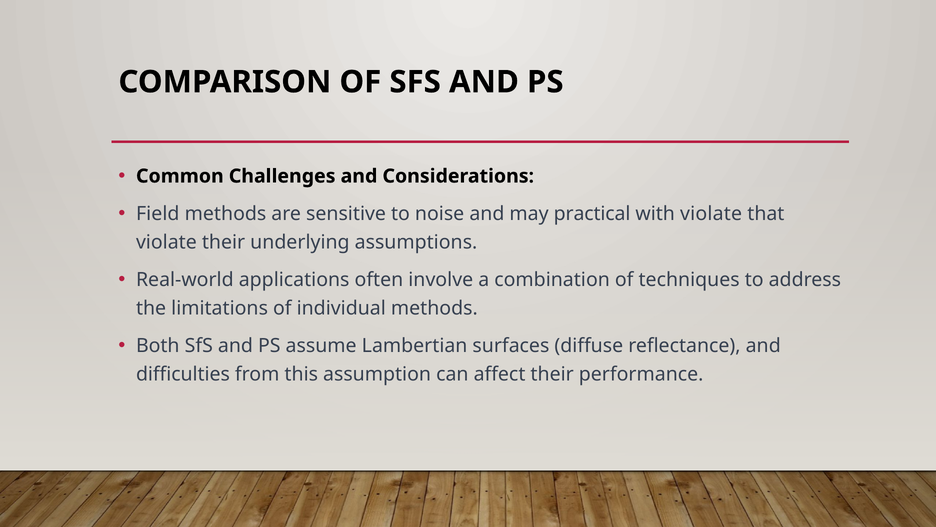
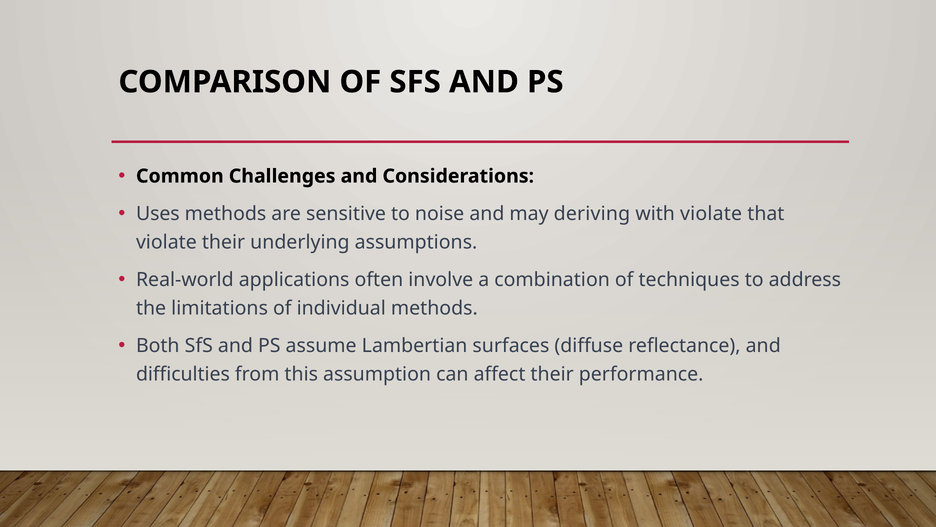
Field: Field -> Uses
practical: practical -> deriving
